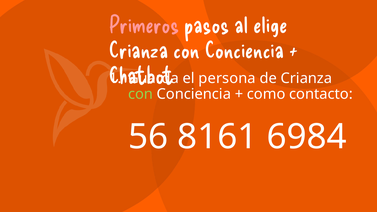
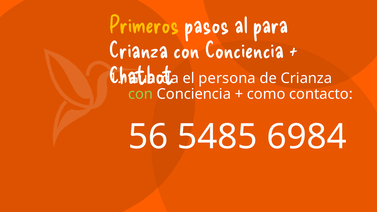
Primeros colour: pink -> yellow
elige: elige -> para
8161: 8161 -> 5485
